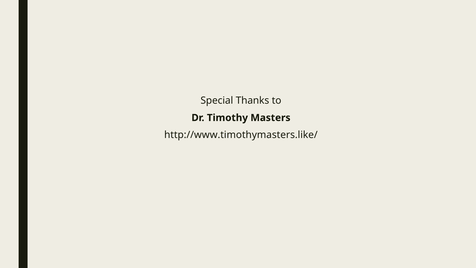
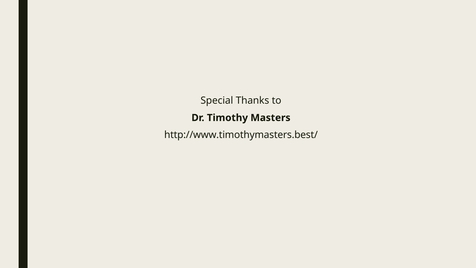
http://www.timothymasters.like/: http://www.timothymasters.like/ -> http://www.timothymasters.best/
